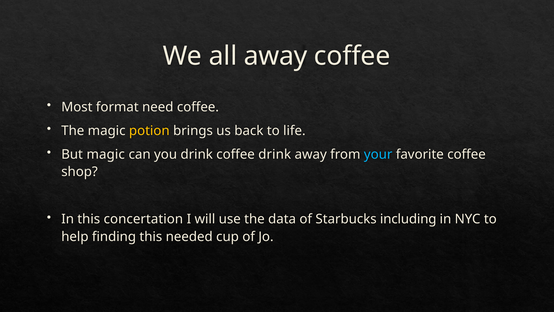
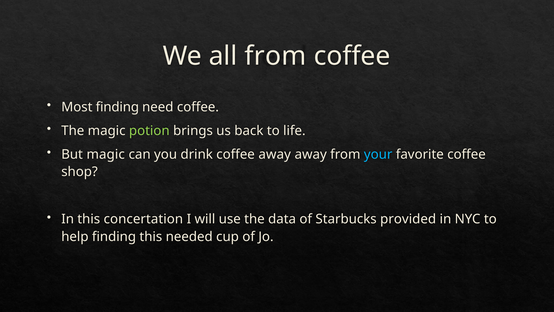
all away: away -> from
Most format: format -> finding
potion colour: yellow -> light green
coffee drink: drink -> away
including: including -> provided
